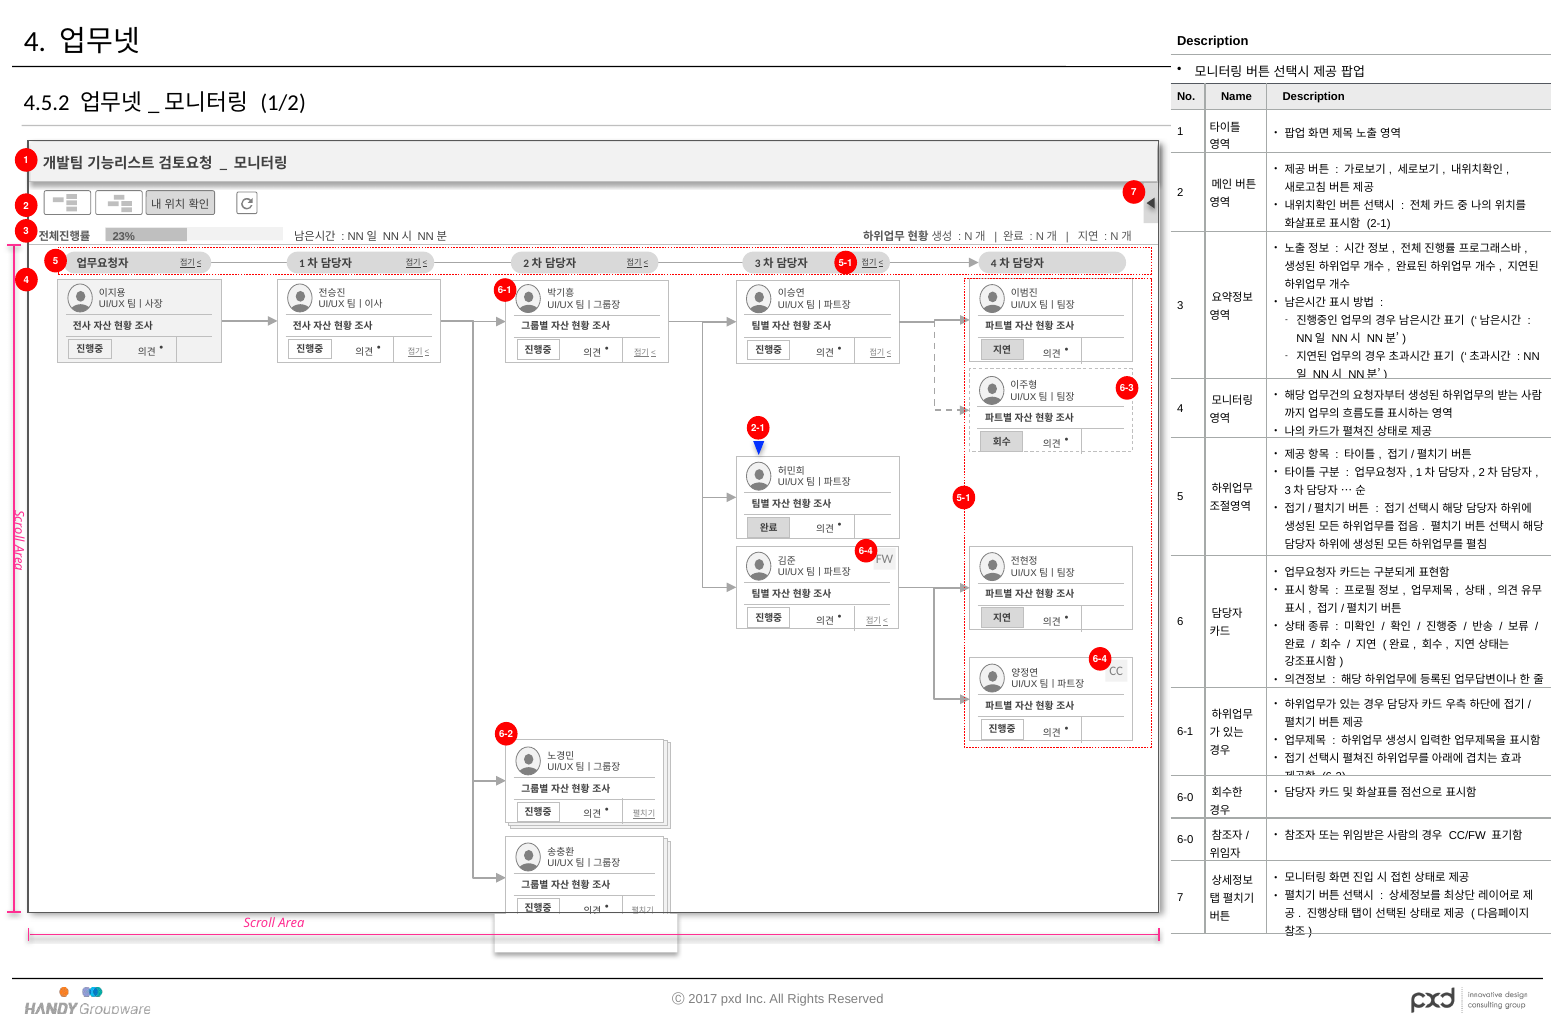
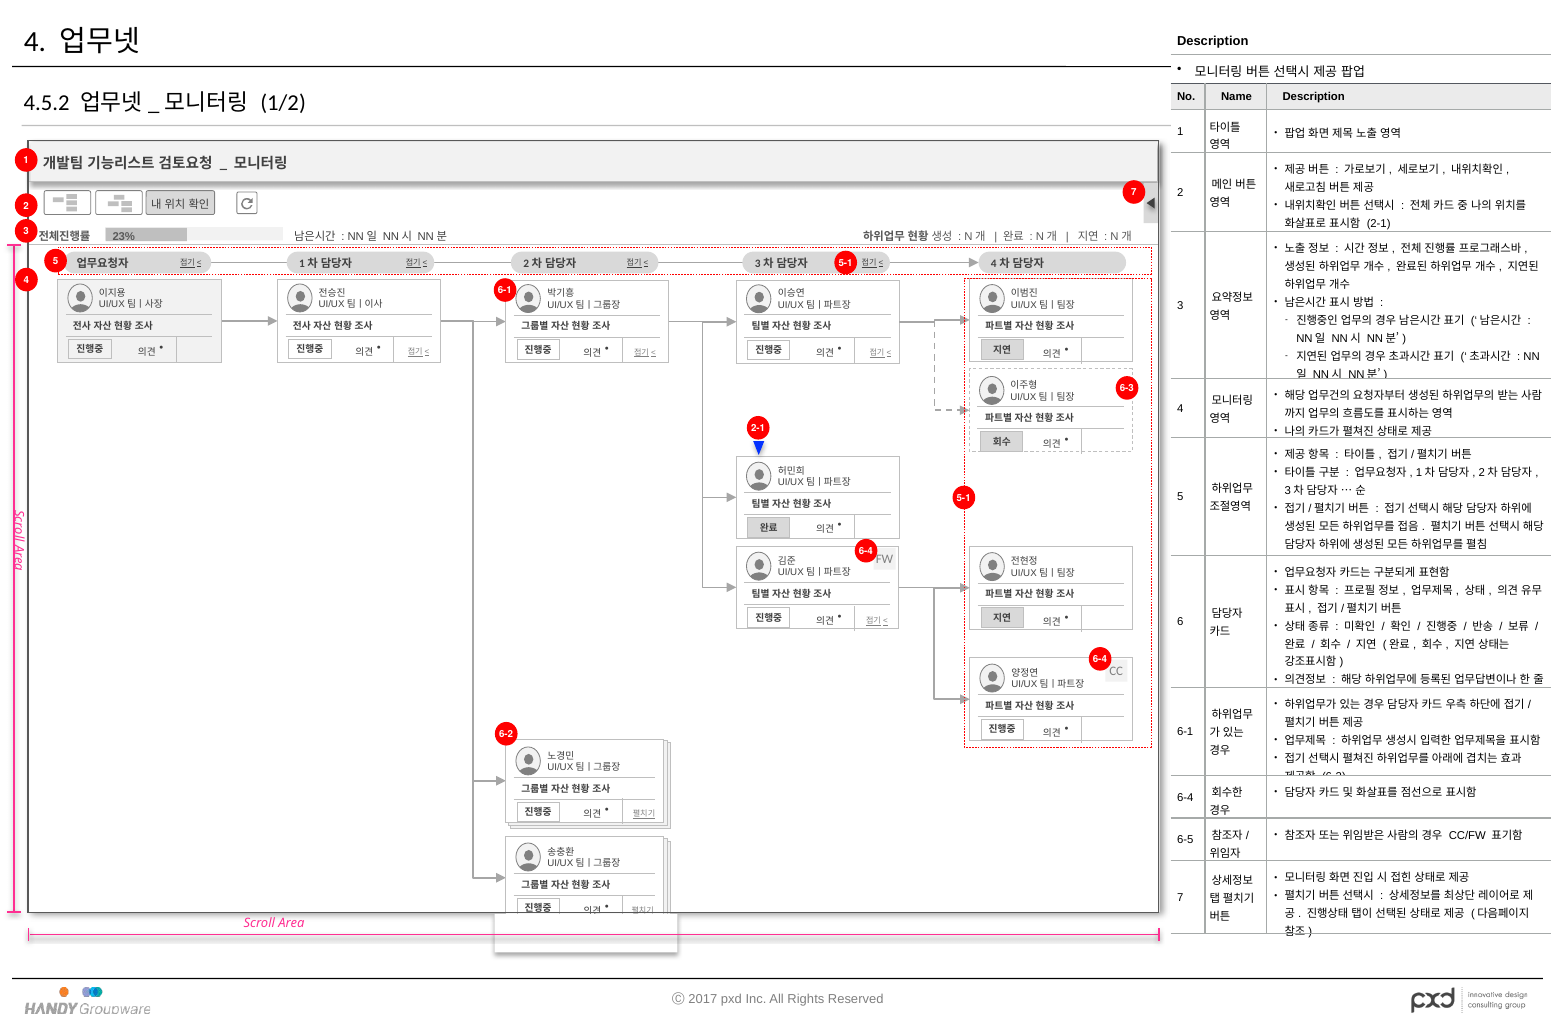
6-0 at (1185, 798): 6-0 -> 6-4
6-0 at (1185, 841): 6-0 -> 6-5
